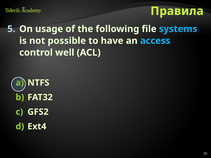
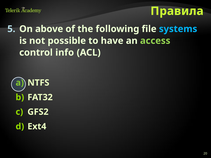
usage: usage -> above
access colour: light blue -> light green
well: well -> info
